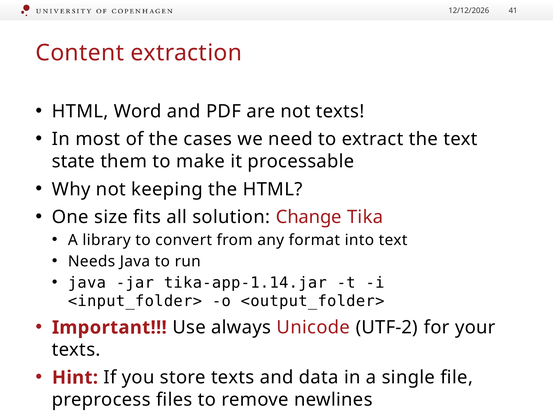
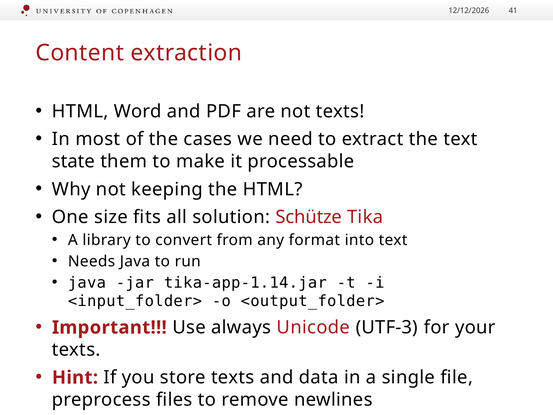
Change: Change -> Schütze
UTF-2: UTF-2 -> UTF-3
